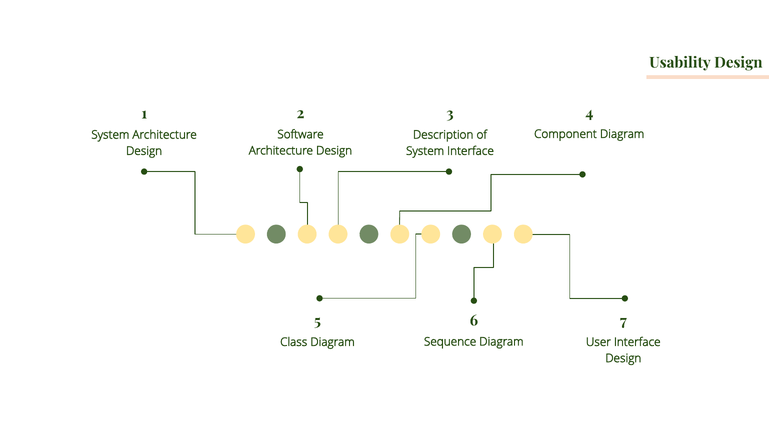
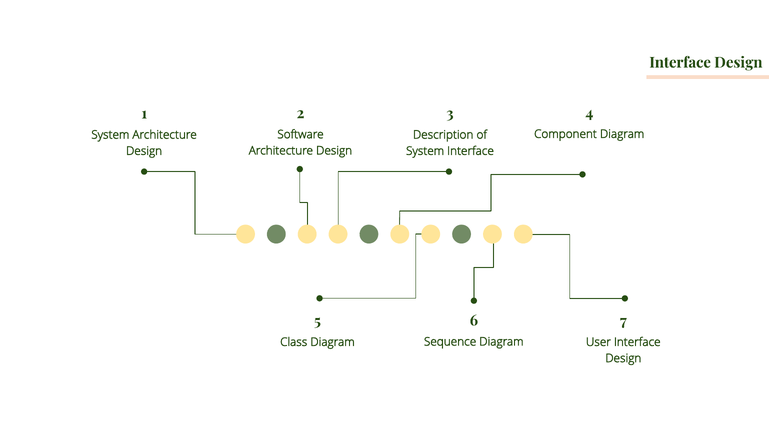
Usability at (680, 63): Usability -> Interface
